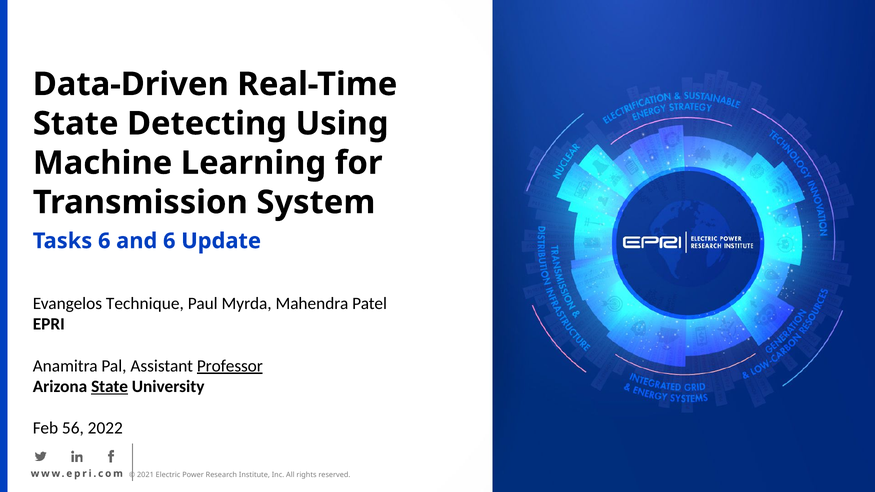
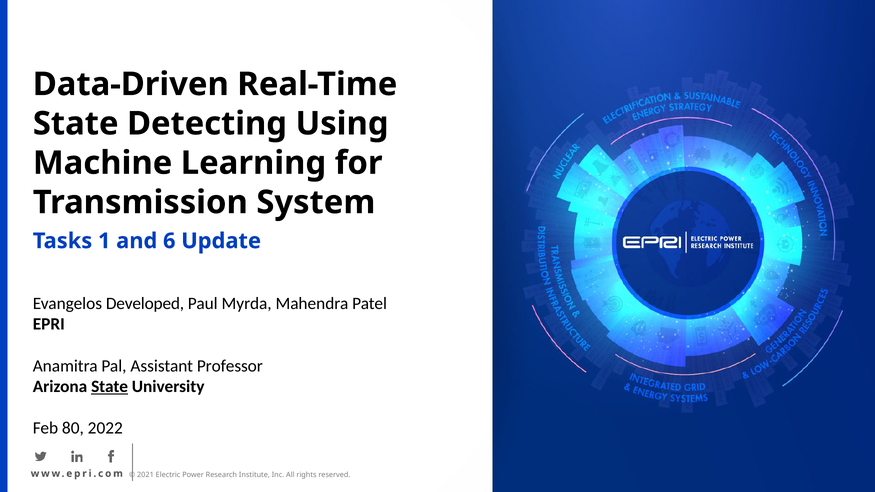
Tasks 6: 6 -> 1
Technique: Technique -> Developed
Professor underline: present -> none
56: 56 -> 80
